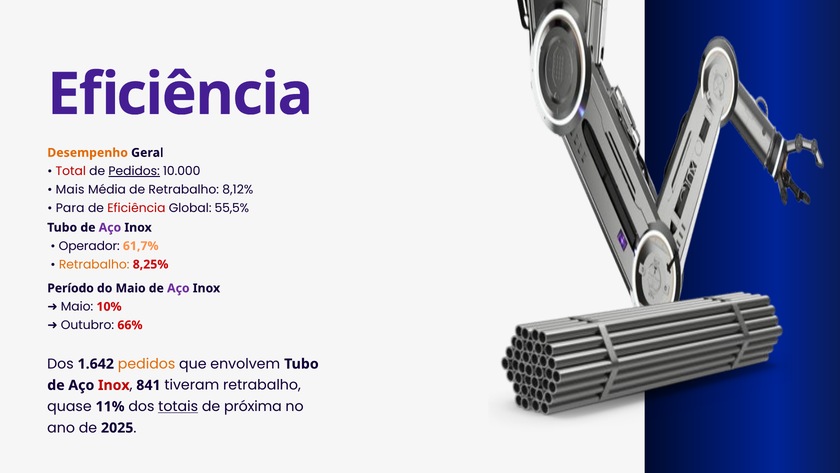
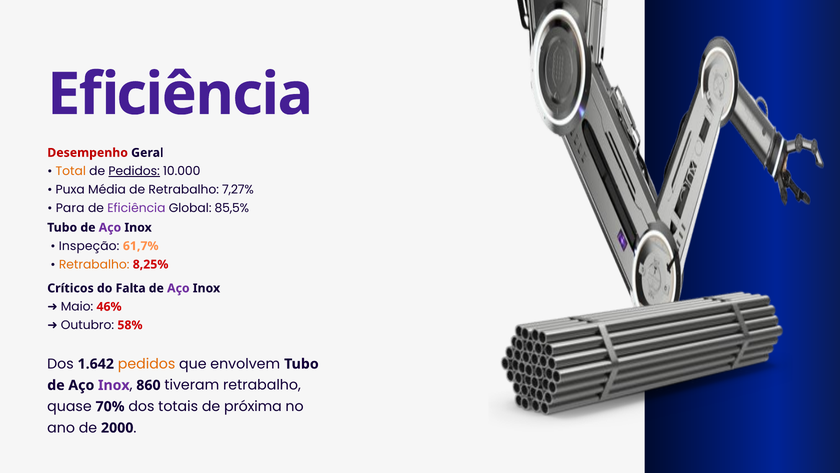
Desempenho colour: orange -> red
Total colour: red -> orange
Mais: Mais -> Puxa
8,12%: 8,12% -> 7,27%
Eficiência at (136, 208) colour: red -> purple
55,5%: 55,5% -> 85,5%
Operador: Operador -> Inspeção
Período: Período -> Críticos
do Maio: Maio -> Falta
10%: 10% -> 46%
66%: 66% -> 58%
Inox at (114, 385) colour: red -> purple
841: 841 -> 860
11%: 11% -> 70%
totais underline: present -> none
2025: 2025 -> 2000
